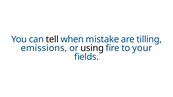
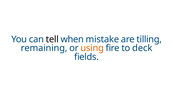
emissions: emissions -> remaining
using colour: black -> orange
your: your -> deck
